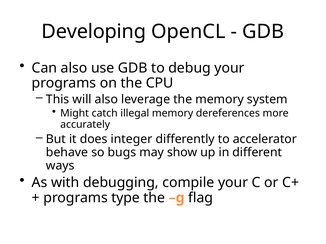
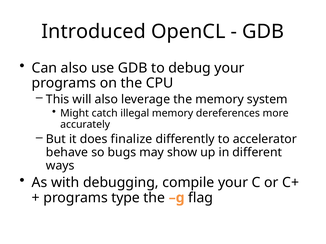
Developing: Developing -> Introduced
integer: integer -> finalize
